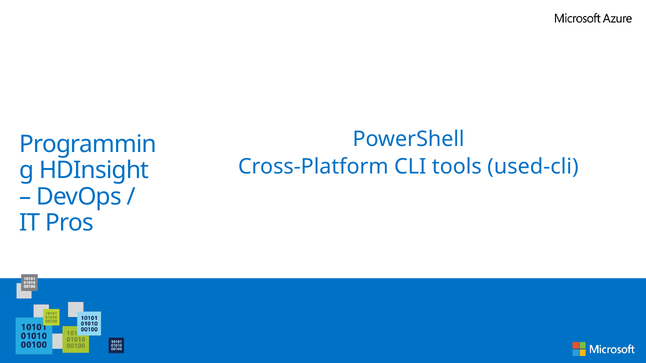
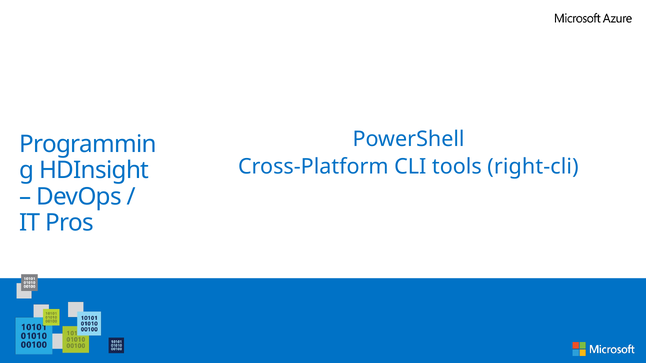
used-cli: used-cli -> right-cli
